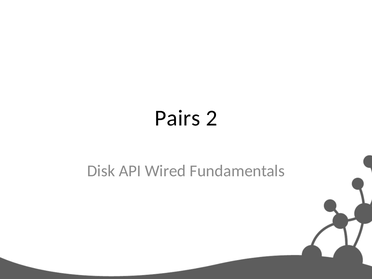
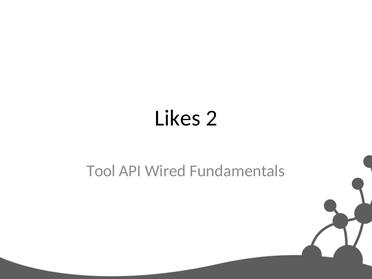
Pairs: Pairs -> Likes
Disk: Disk -> Tool
